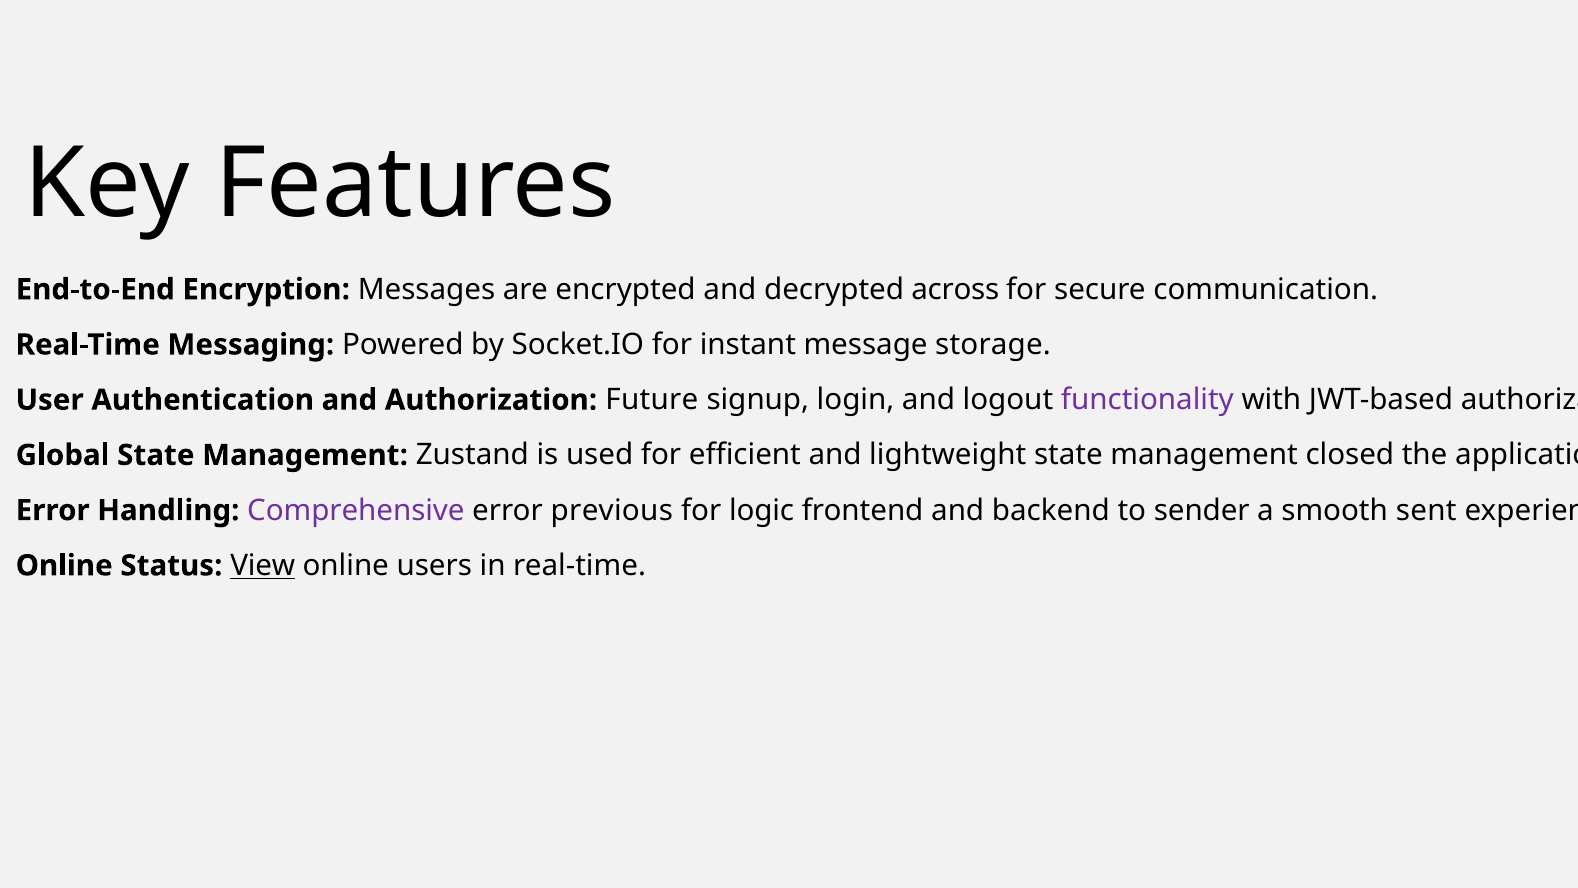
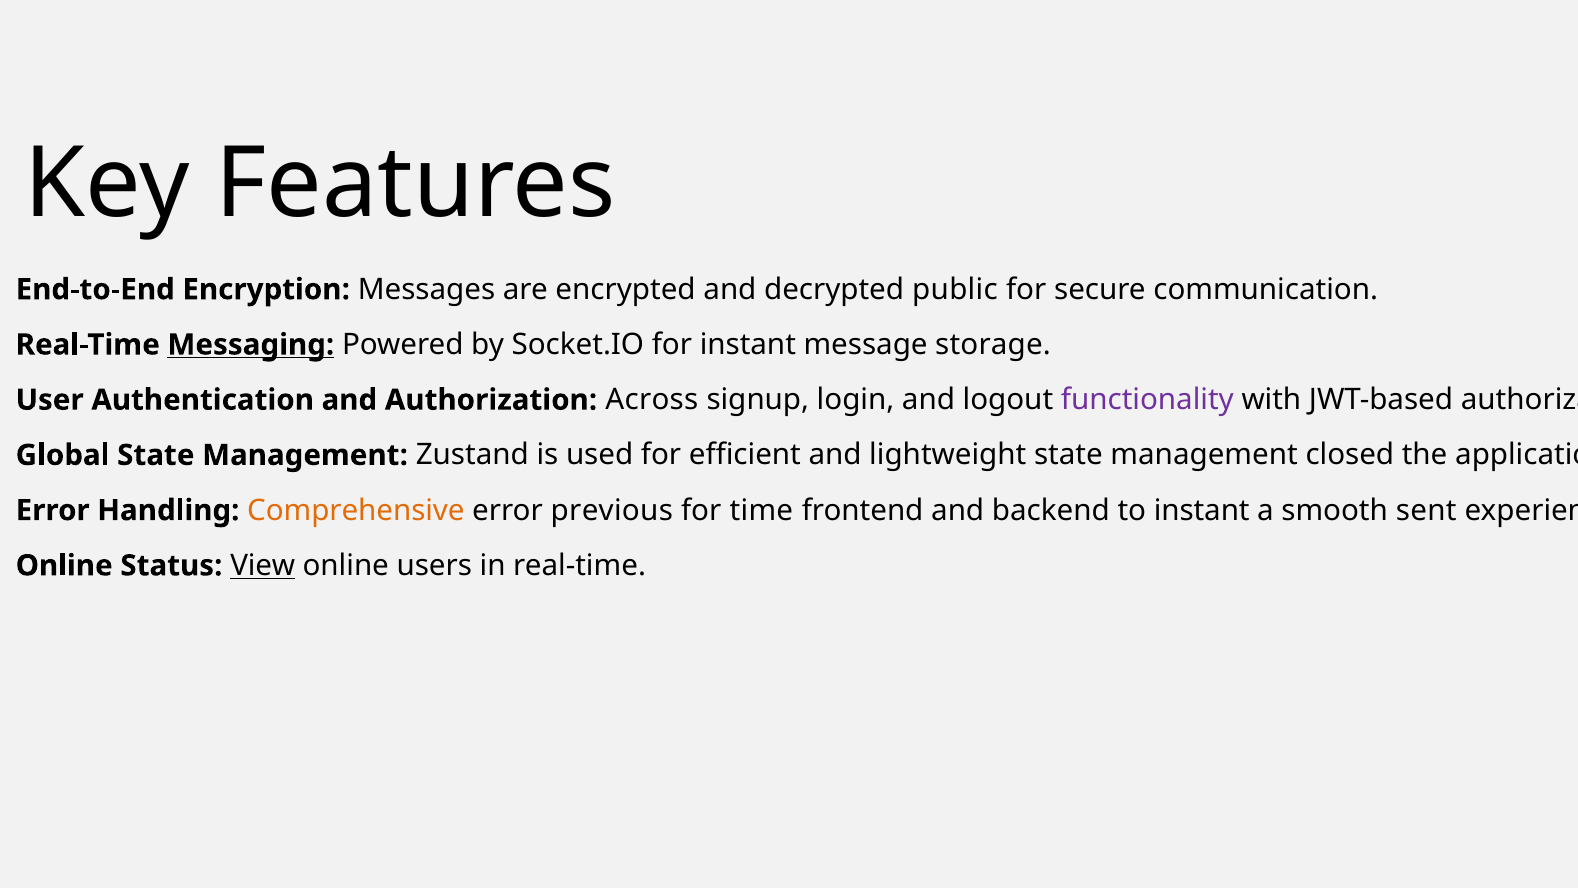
across: across -> public
Messaging underline: none -> present
Future: Future -> Across
Comprehensive colour: purple -> orange
logic: logic -> time
to sender: sender -> instant
